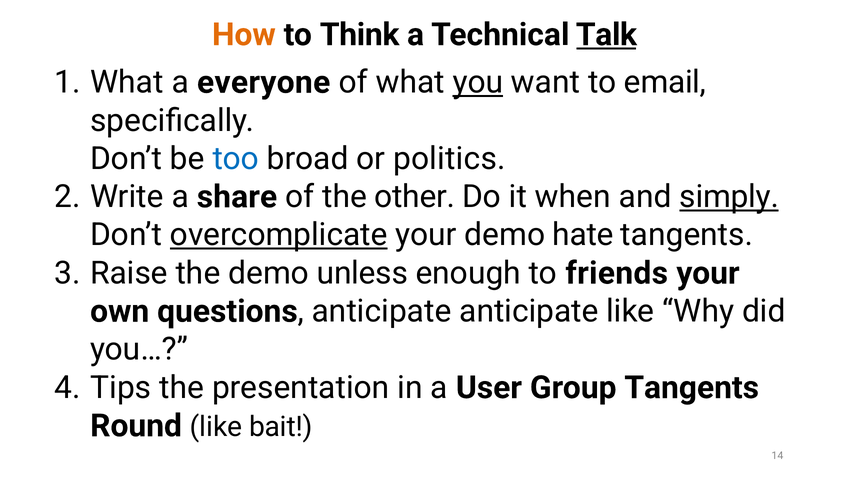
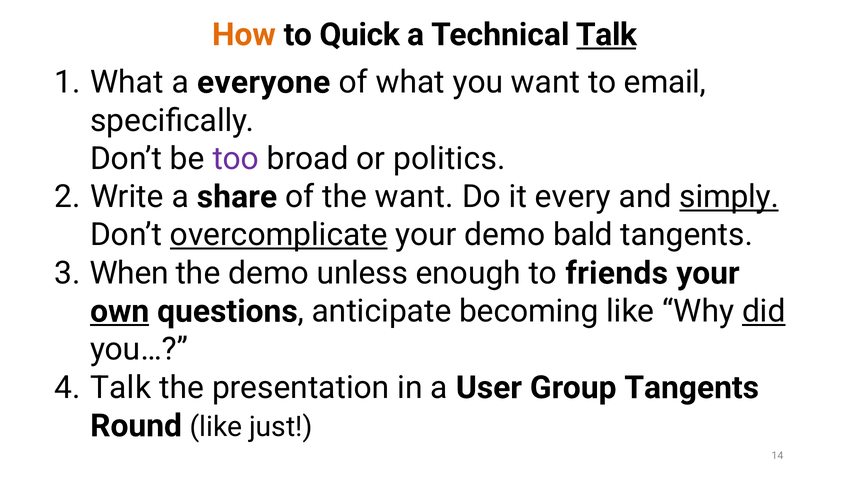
Think: Think -> Quick
you underline: present -> none
too colour: blue -> purple
the other: other -> want
when: when -> every
hate: hate -> bald
Raise: Raise -> When
own underline: none -> present
anticipate anticipate: anticipate -> becoming
did underline: none -> present
Tips at (121, 388): Tips -> Talk
bait: bait -> just
